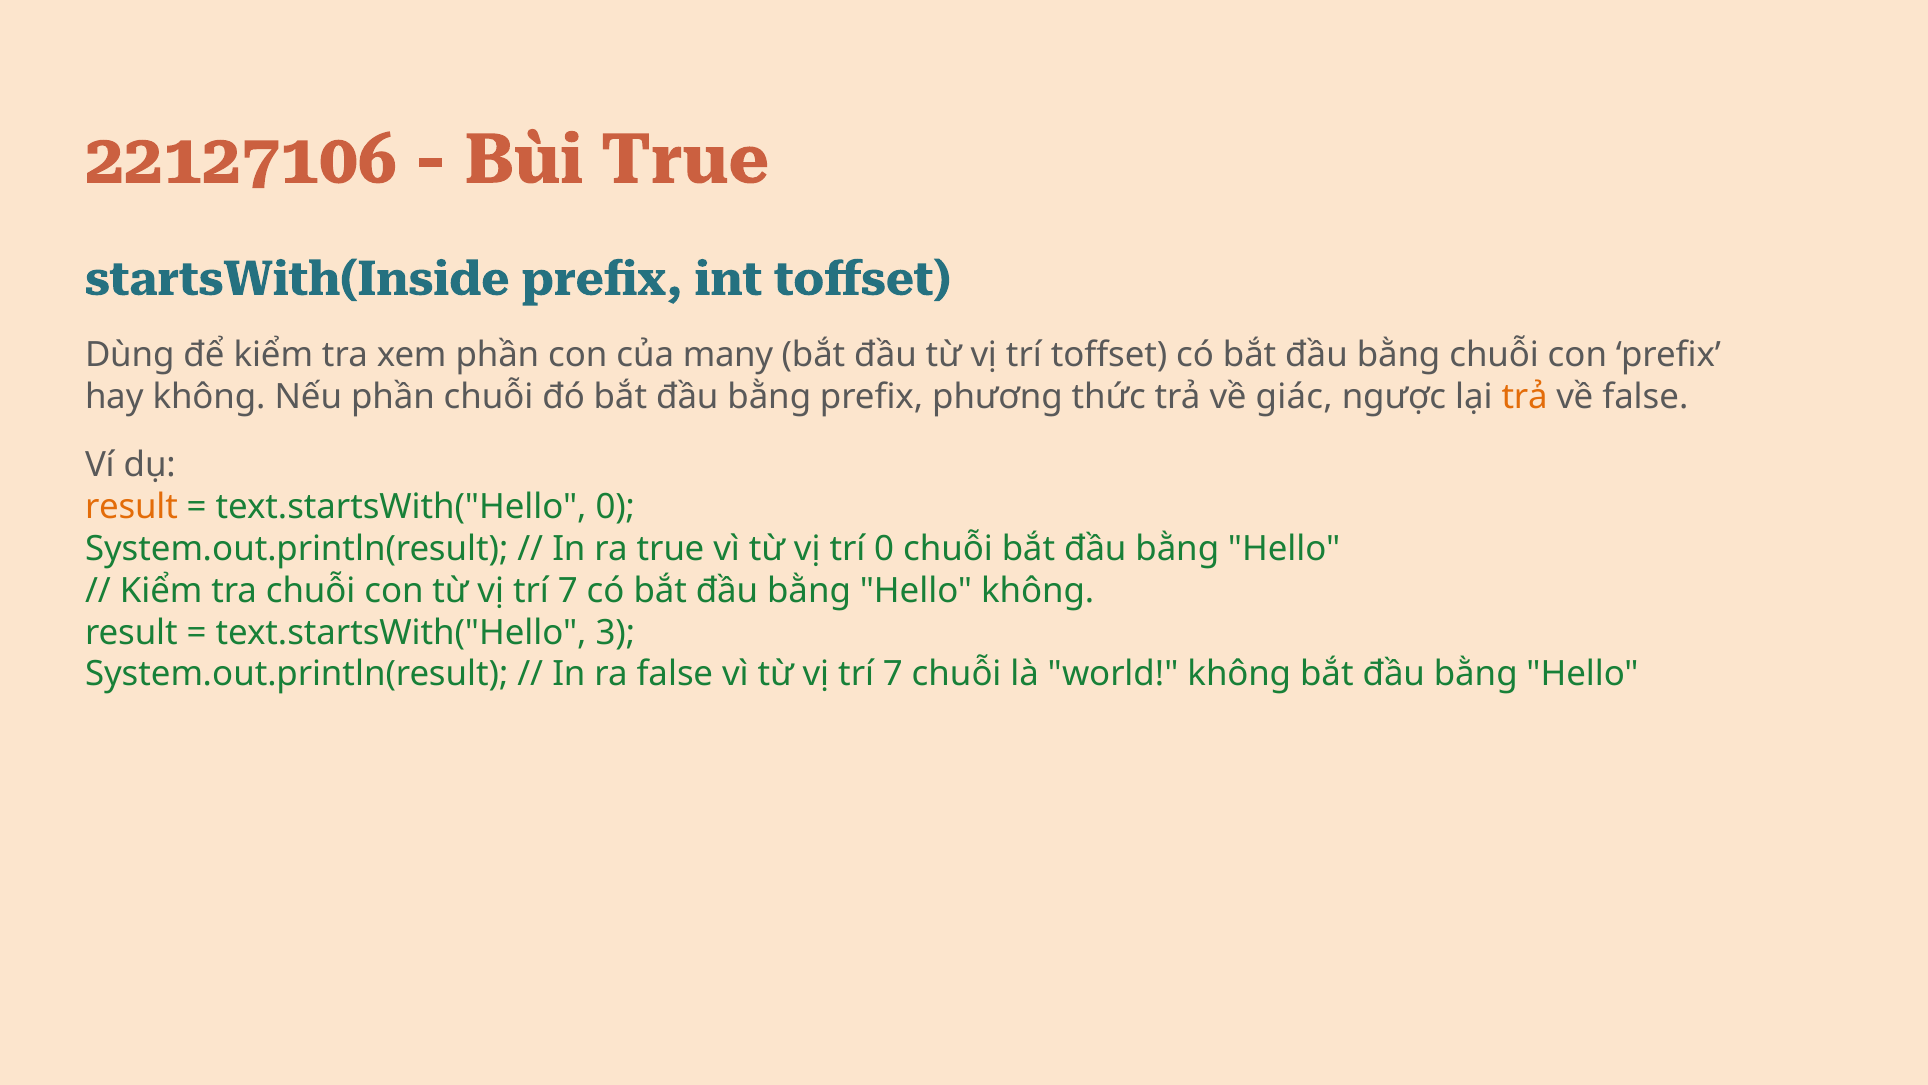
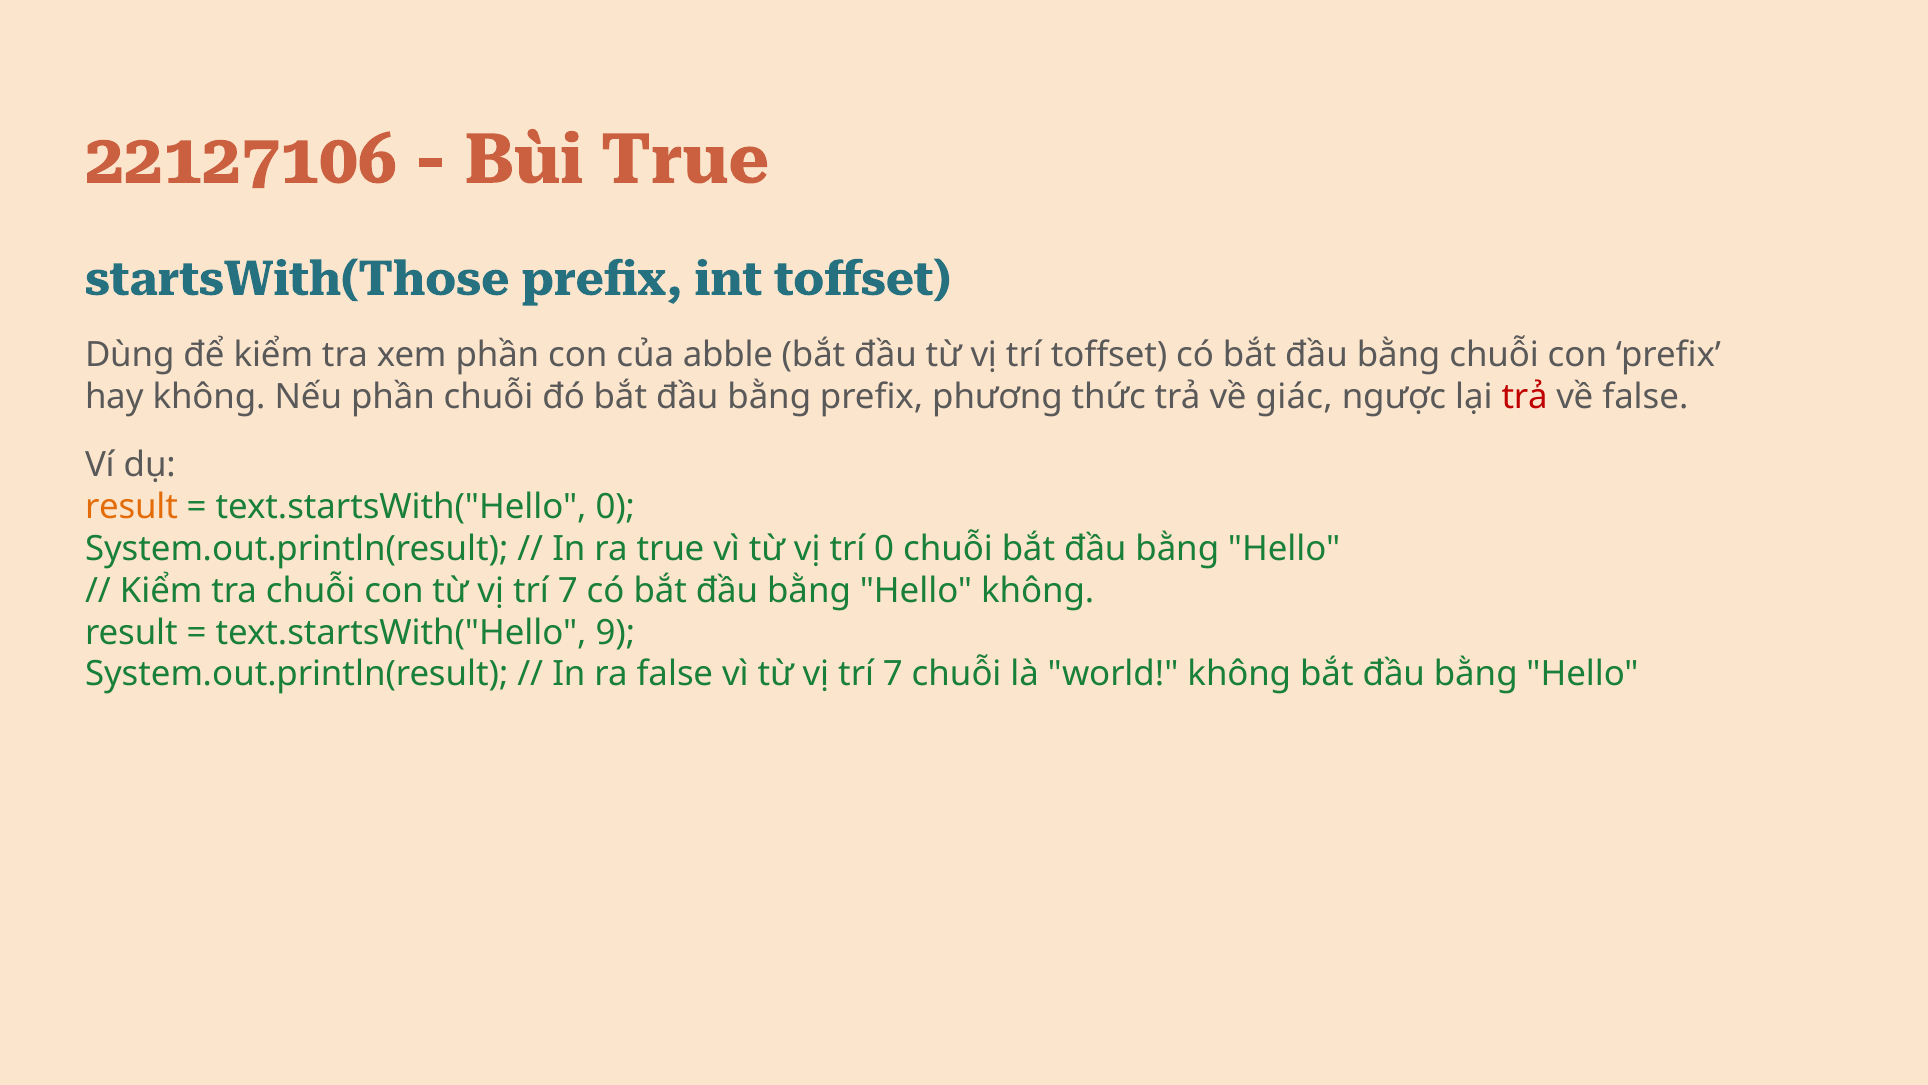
startsWith(Inside: startsWith(Inside -> startsWith(Those
many: many -> abble
trả at (1525, 396) colour: orange -> red
3: 3 -> 9
